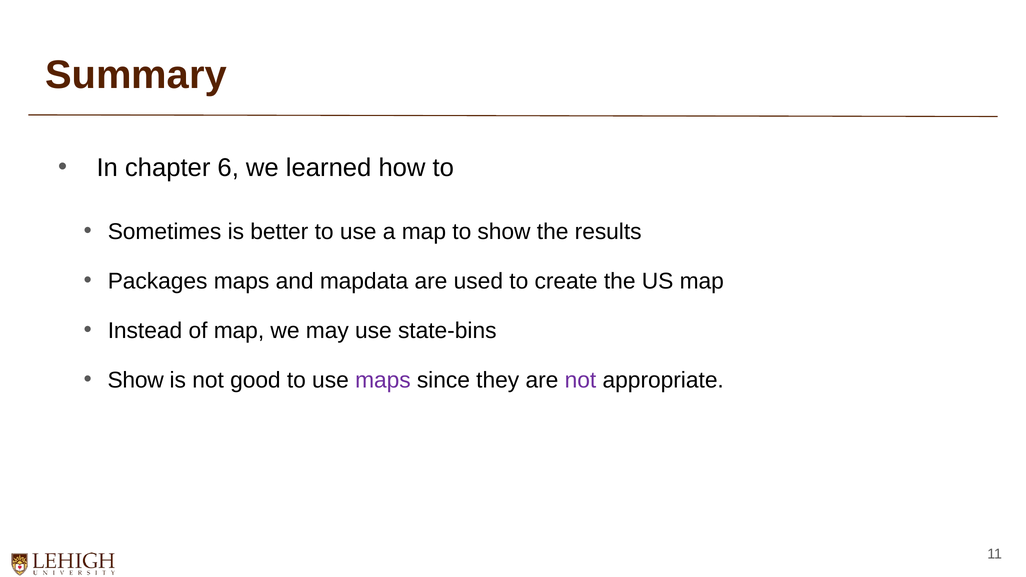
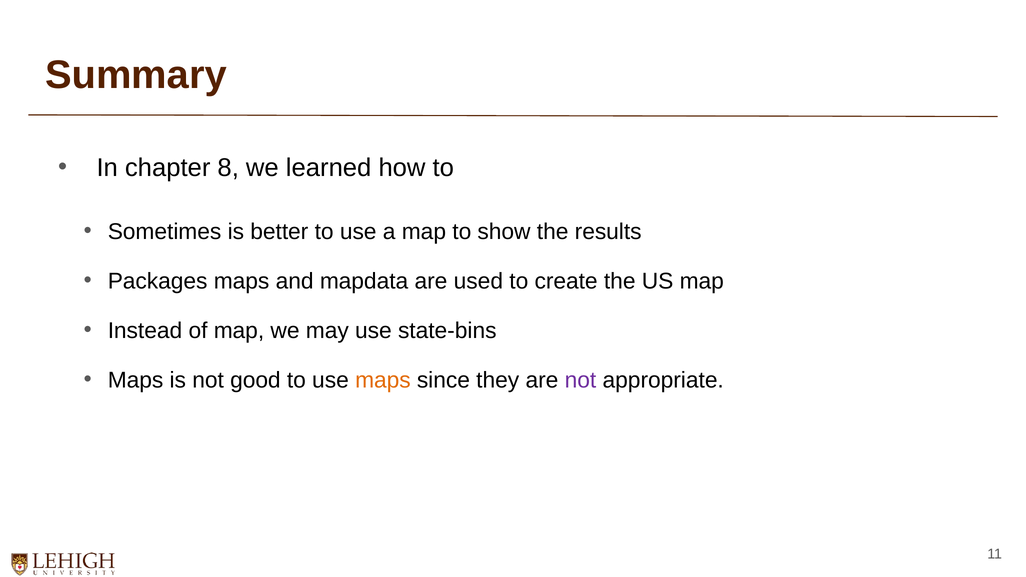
6: 6 -> 8
Show at (136, 380): Show -> Maps
maps at (383, 380) colour: purple -> orange
